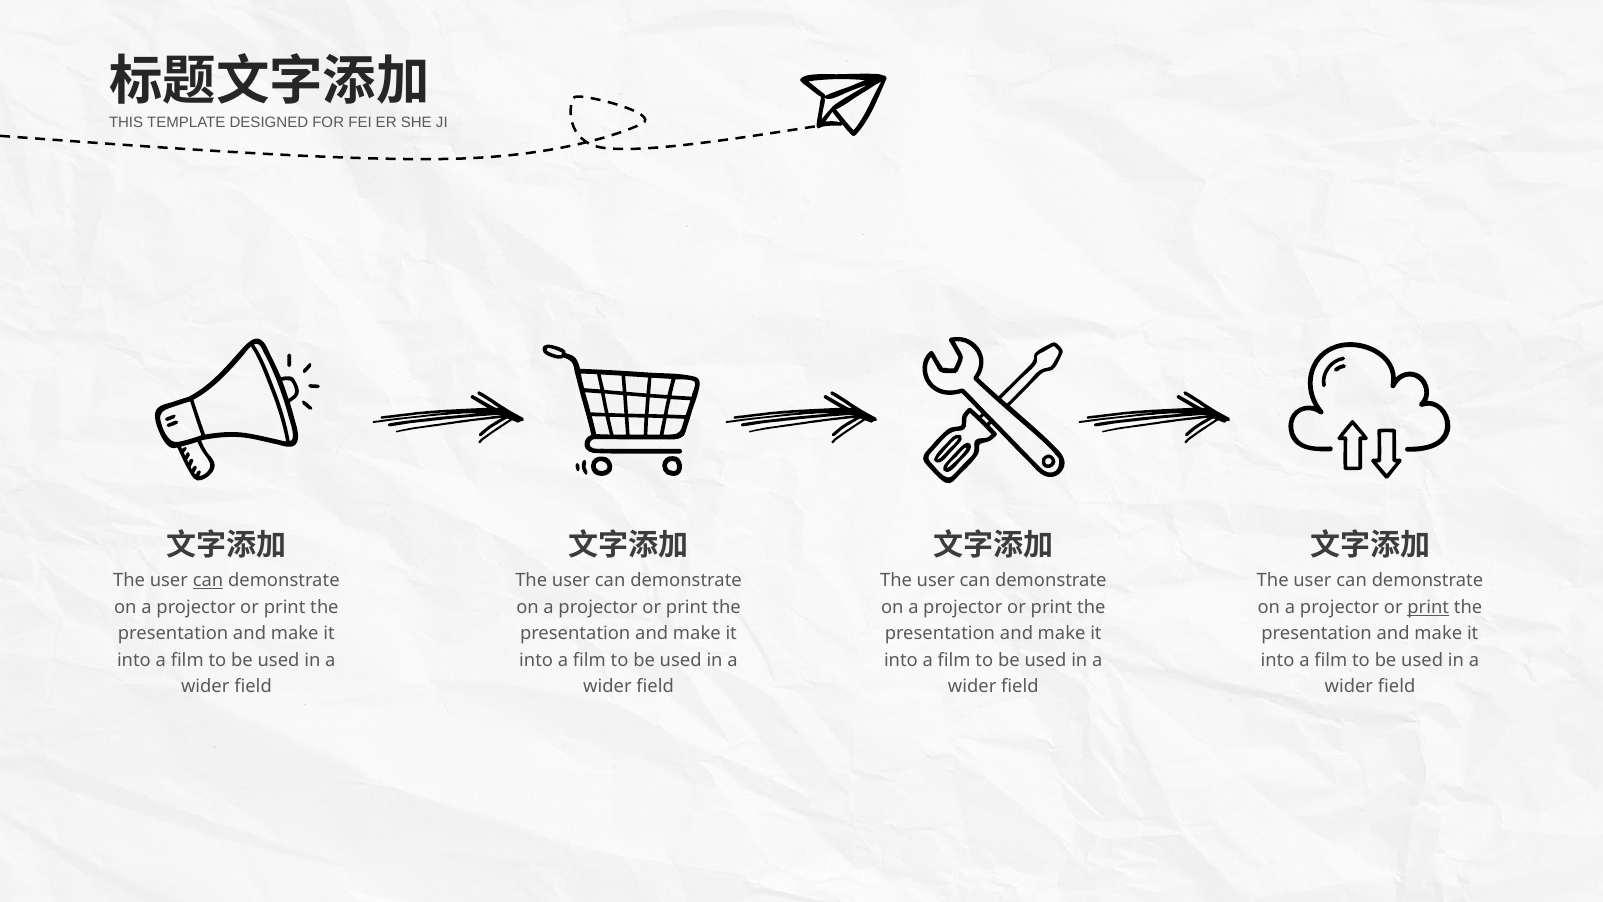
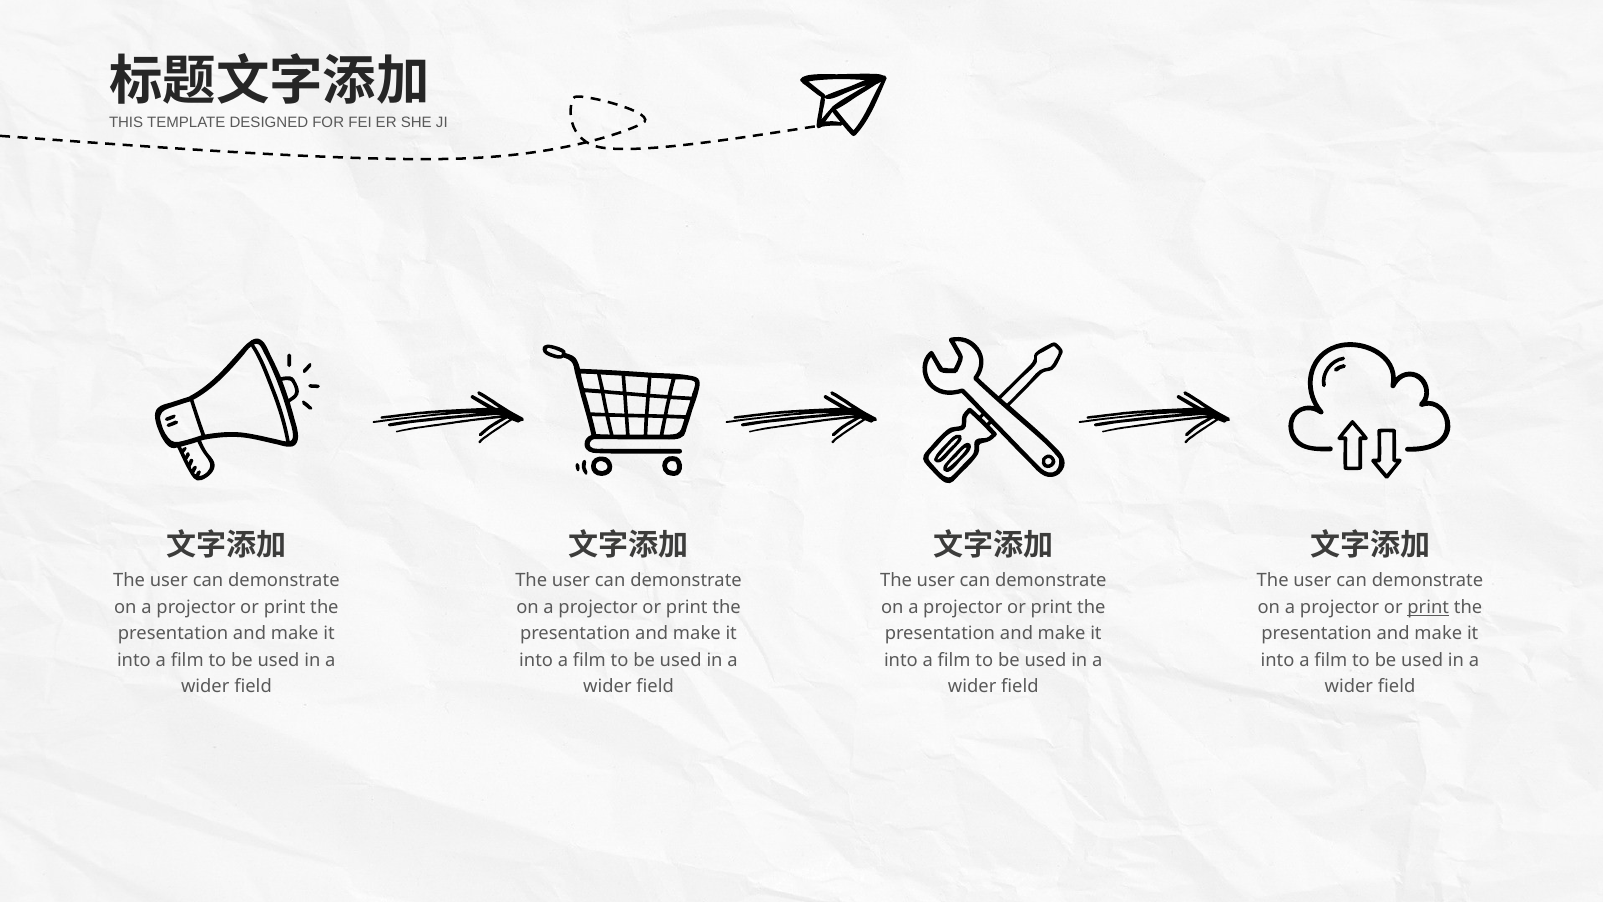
can at (208, 581) underline: present -> none
